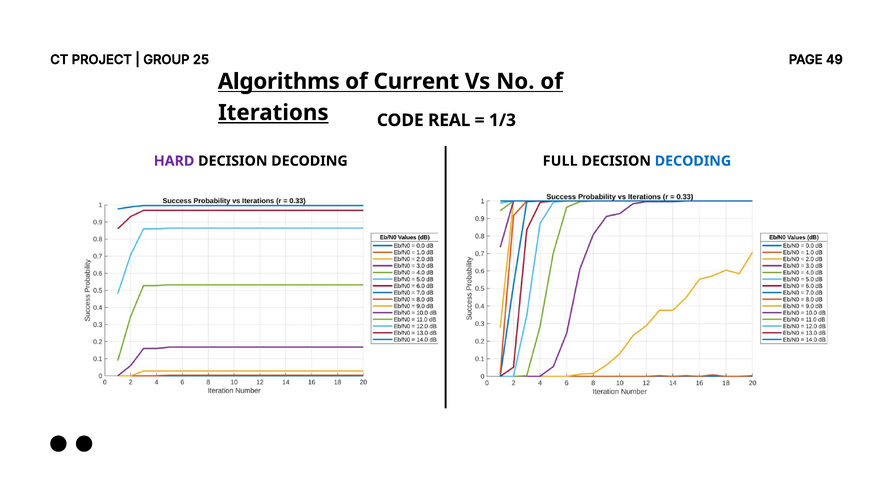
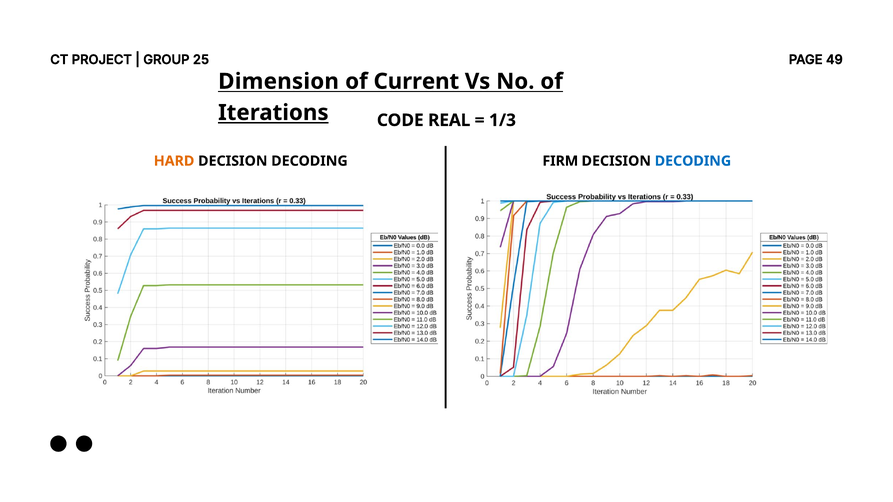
Algorithms: Algorithms -> Dimension
HARD colour: purple -> orange
FULL: FULL -> FIRM
